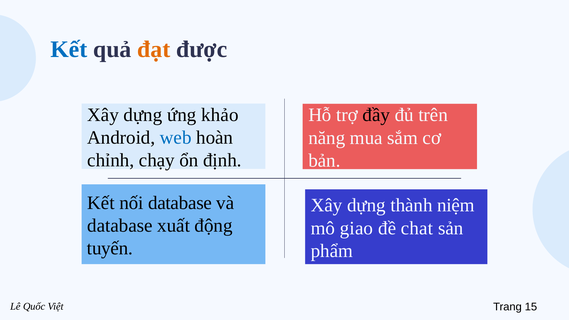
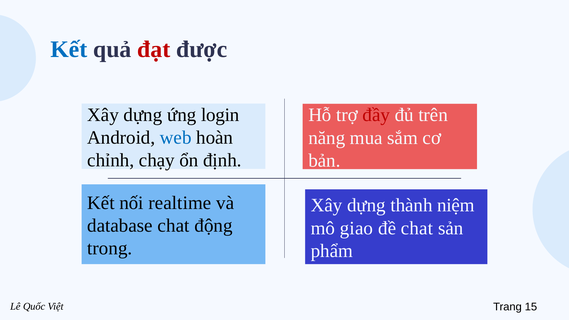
đạt colour: orange -> red
khảo: khảo -> login
đầy colour: black -> red
nối database: database -> realtime
database xuất: xuất -> chat
tuyến: tuyến -> trong
